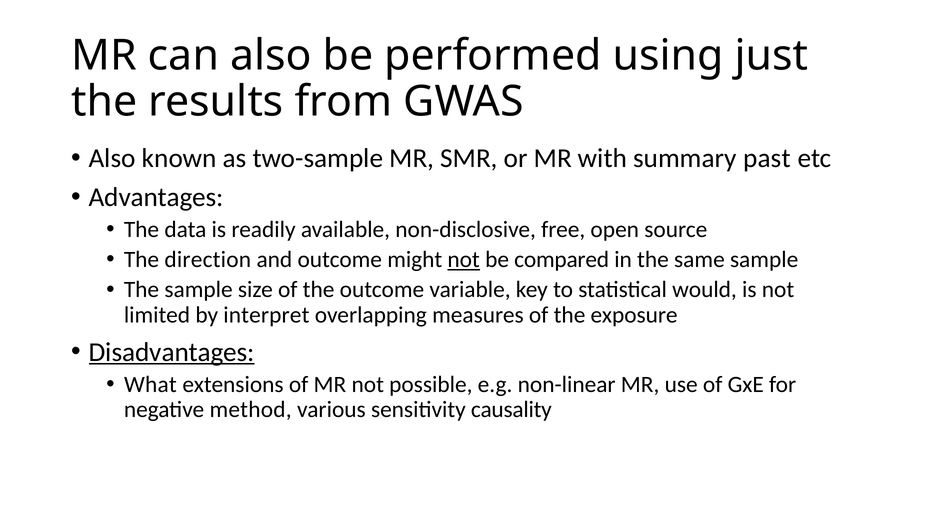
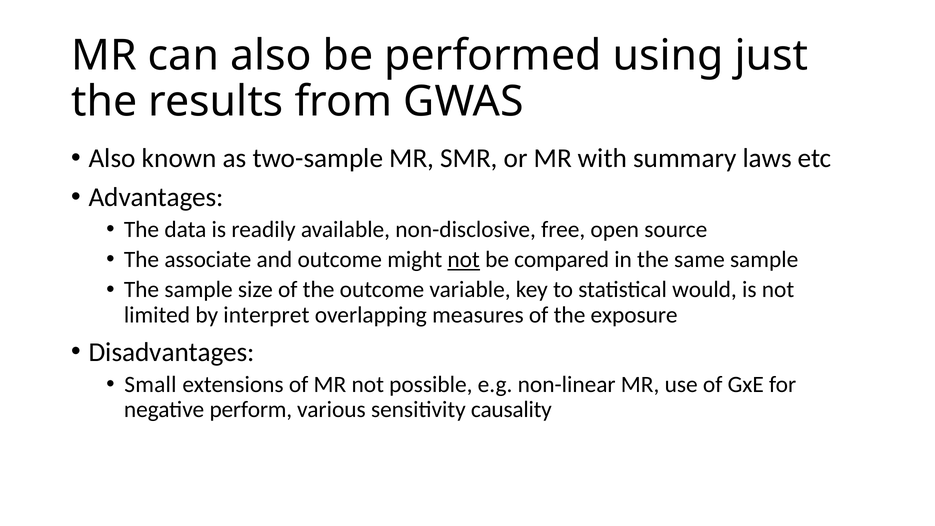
past: past -> laws
direction: direction -> associate
Disadvantages underline: present -> none
What: What -> Small
method: method -> perform
